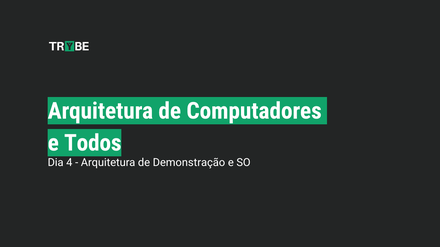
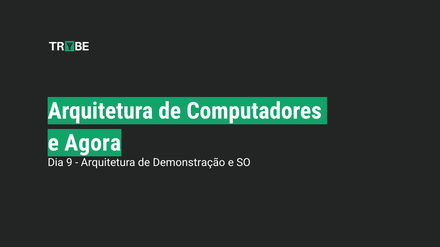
Todos: Todos -> Agora
4: 4 -> 9
